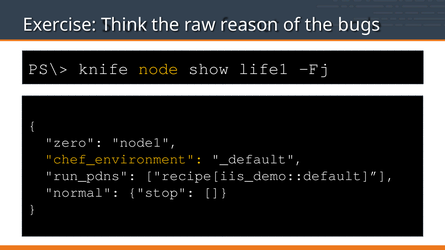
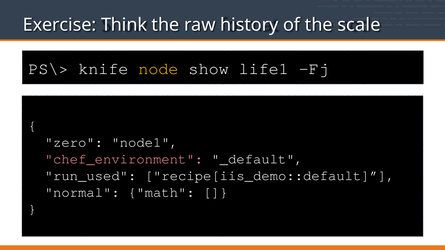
reason: reason -> history
bugs: bugs -> scale
chef_environment colour: yellow -> pink
run_pdns: run_pdns -> run_used
stop: stop -> math
